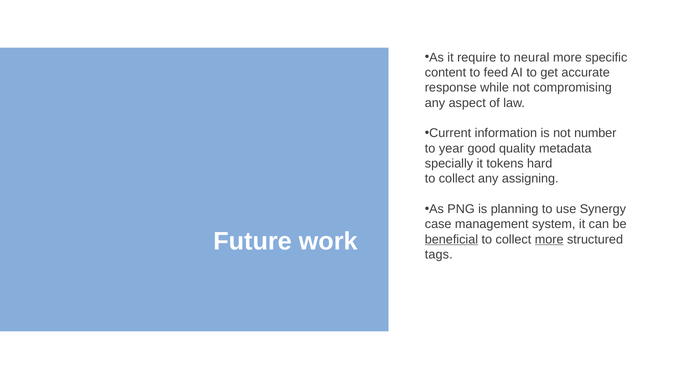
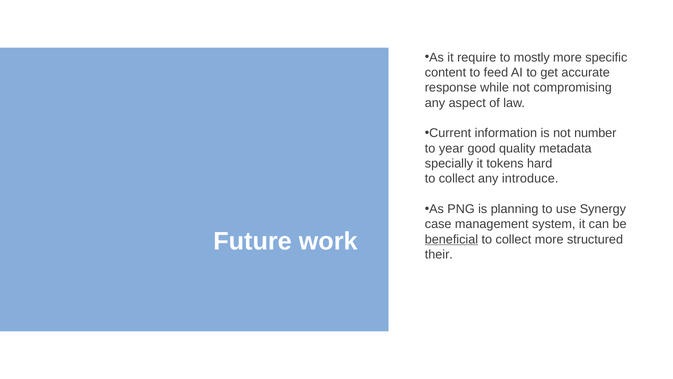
neural: neural -> mostly
assigning: assigning -> introduce
more at (549, 239) underline: present -> none
tags: tags -> their
